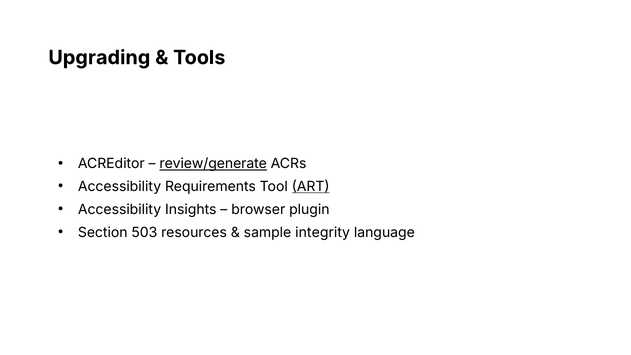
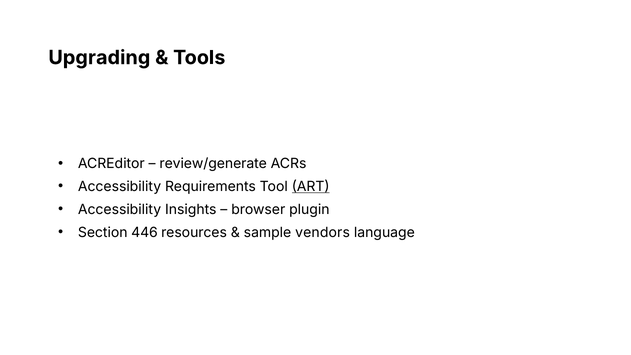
review/generate underline: present -> none
503: 503 -> 446
integrity: integrity -> vendors
